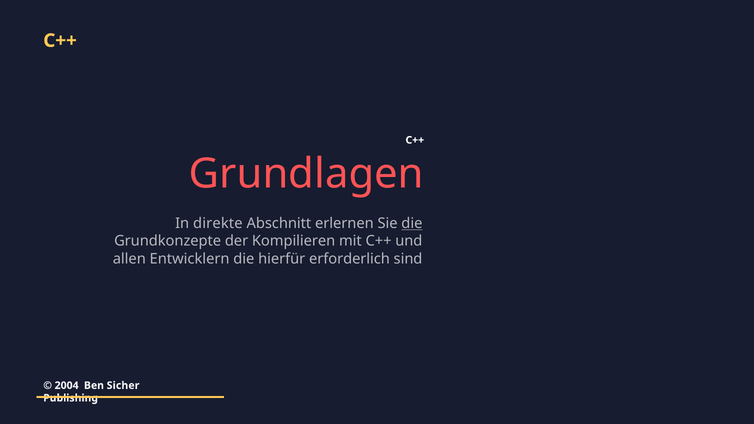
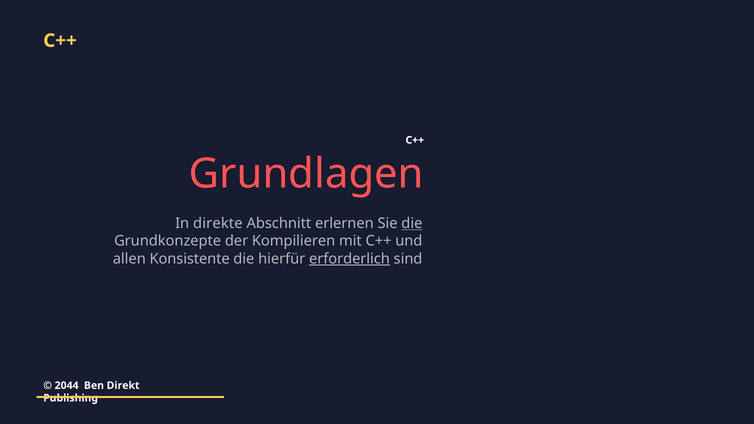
Entwicklern: Entwicklern -> Konsistente
erforderlich underline: none -> present
2004: 2004 -> 2044
Sicher: Sicher -> Direkt
